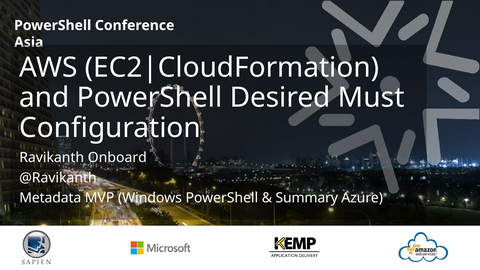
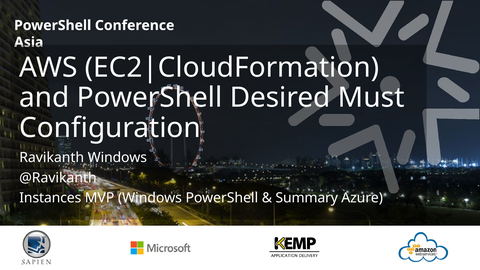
Ravikanth Onboard: Onboard -> Windows
Metadata: Metadata -> Instances
